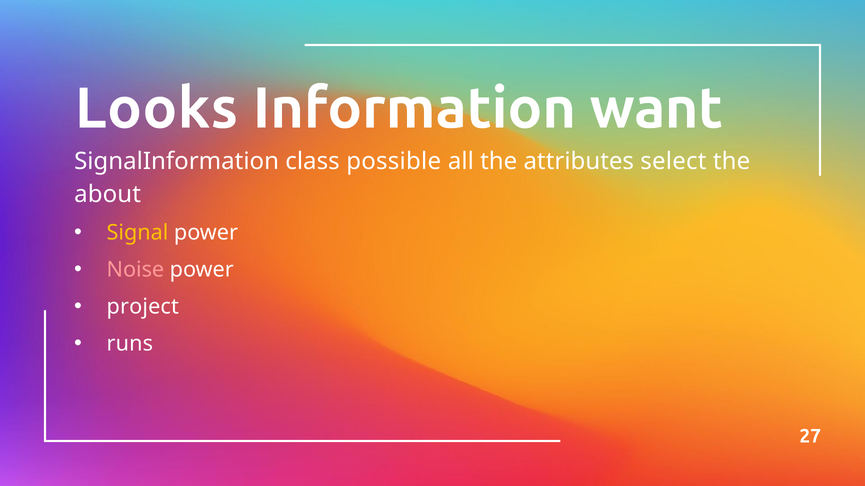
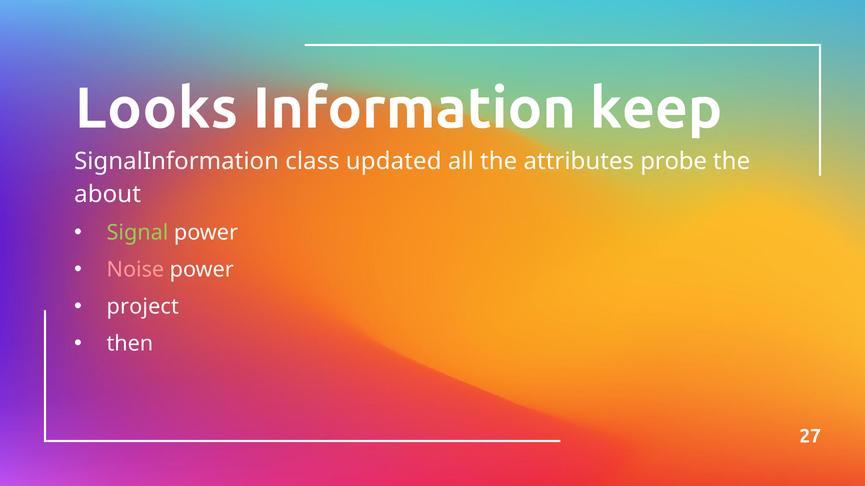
want: want -> keep
possible: possible -> updated
select: select -> probe
Signal colour: yellow -> light green
runs: runs -> then
